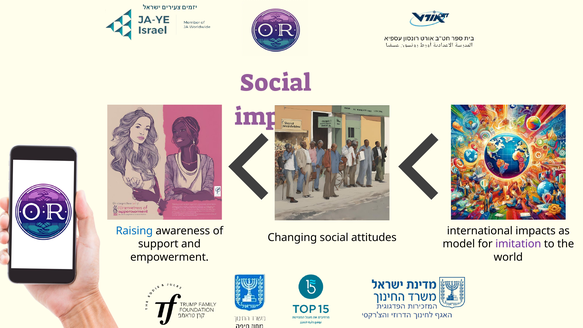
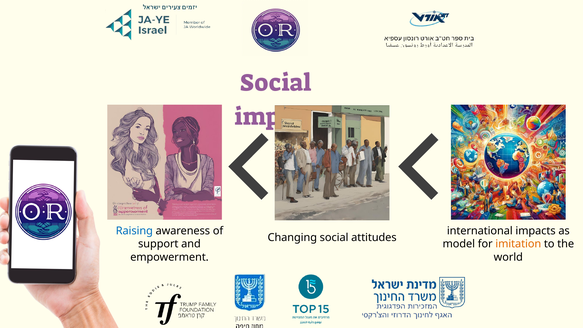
imitation colour: purple -> orange
